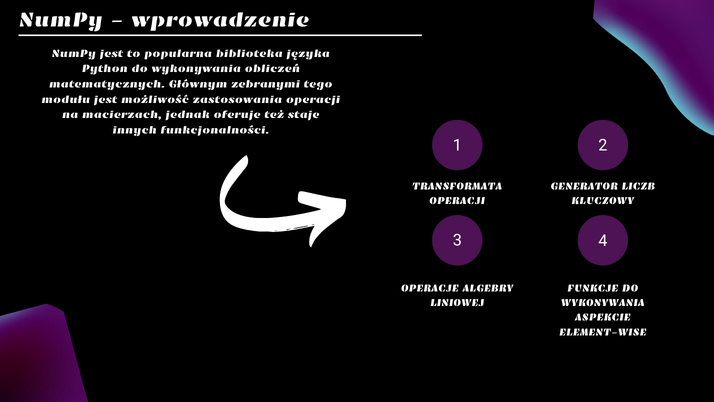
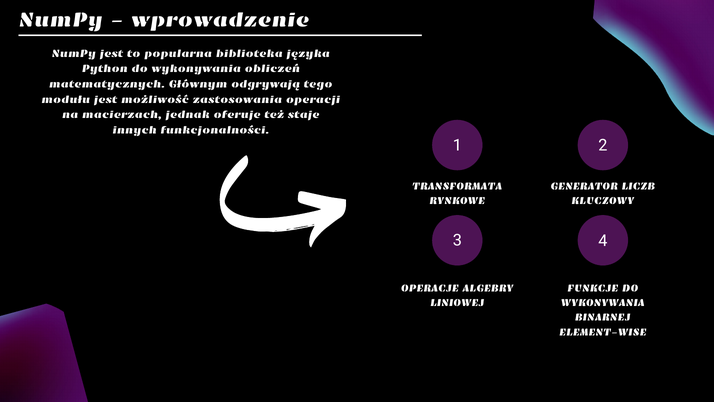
zebranymi: zebranymi -> odgrywają
OPERACJI at (457, 201): OPERACJI -> RYNKOWE
ASPEKCIE: ASPEKCIE -> BINARNEJ
